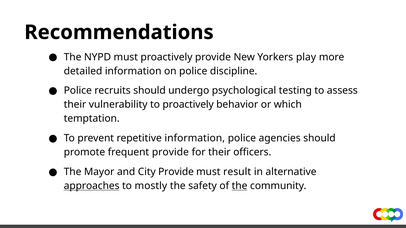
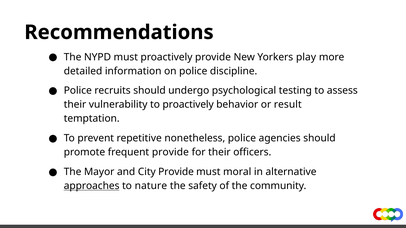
which: which -> result
repetitive information: information -> nonetheless
result: result -> moral
mostly: mostly -> nature
the at (240, 186) underline: present -> none
